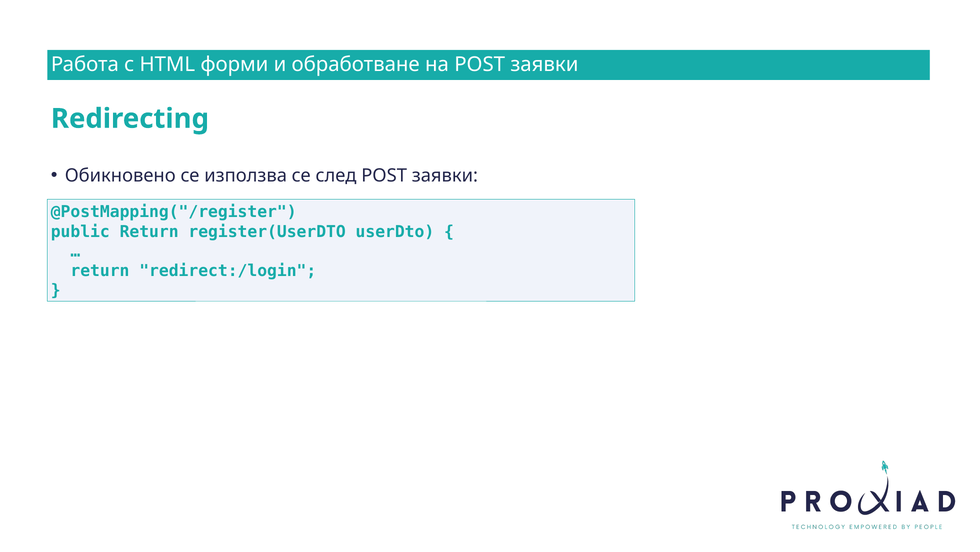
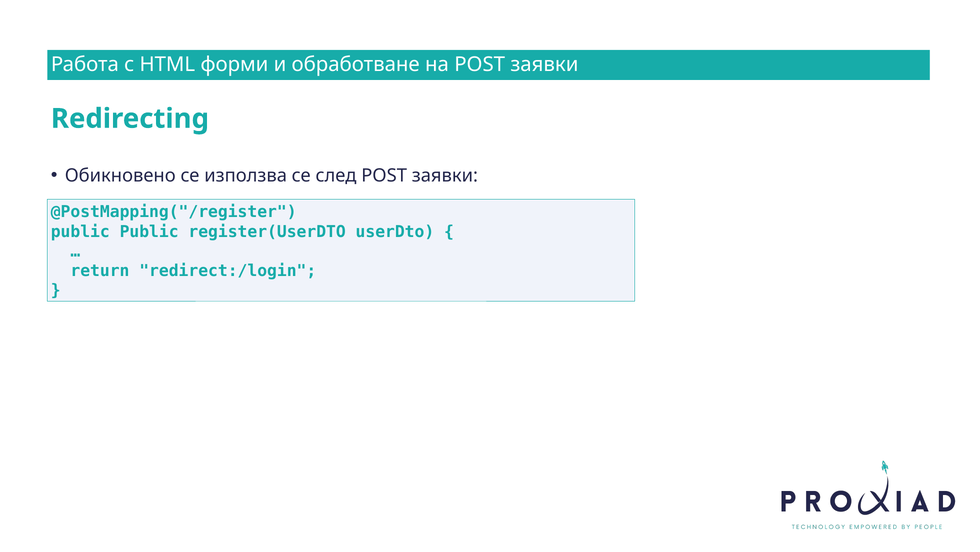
public Return: Return -> Public
